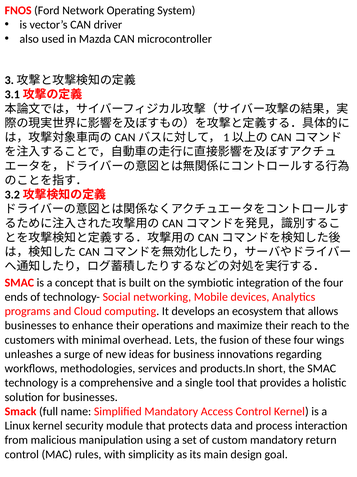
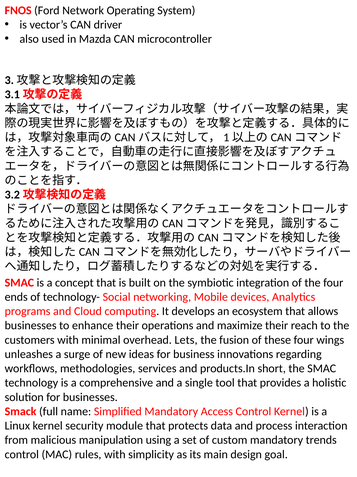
return: return -> trends
